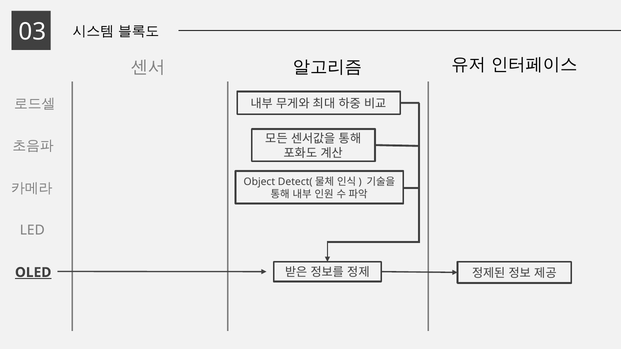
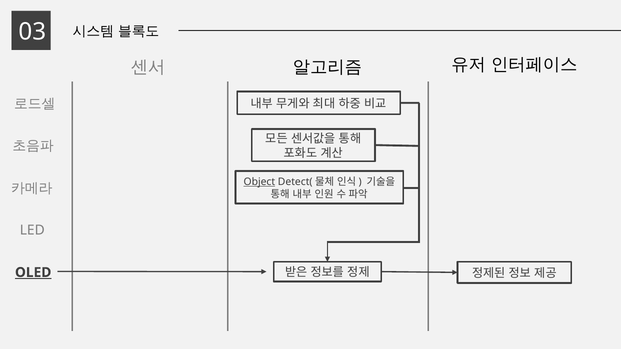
Object underline: none -> present
